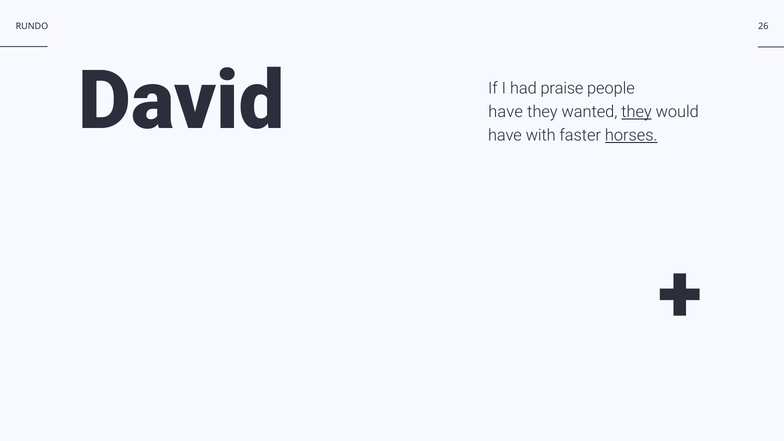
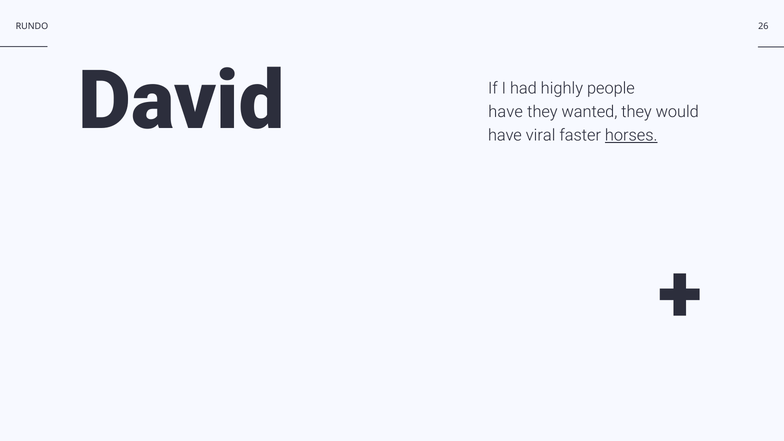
praise: praise -> highly
they at (637, 112) underline: present -> none
with: with -> viral
